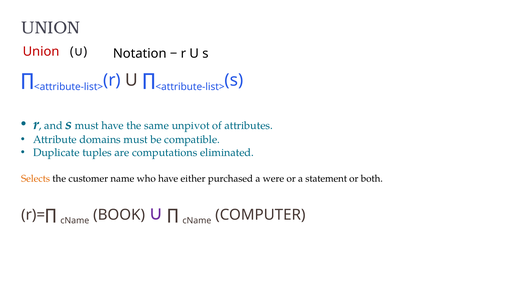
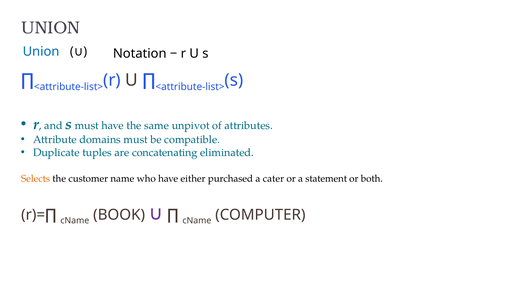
Union at (41, 52) colour: red -> blue
computations: computations -> concatenating
were: were -> cater
